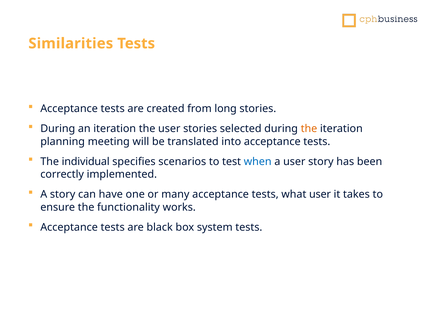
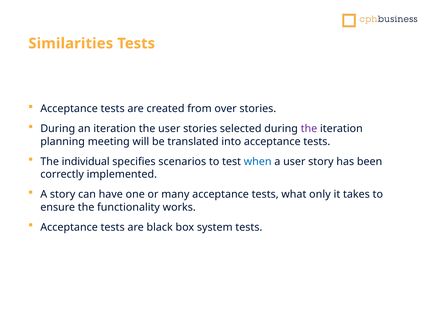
long: long -> over
the at (309, 129) colour: orange -> purple
what user: user -> only
